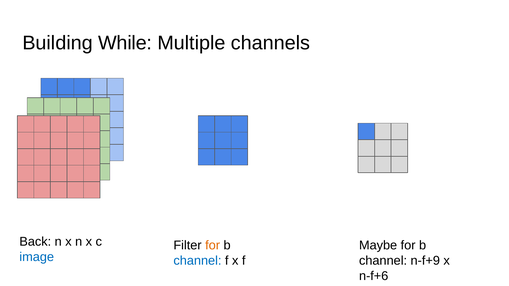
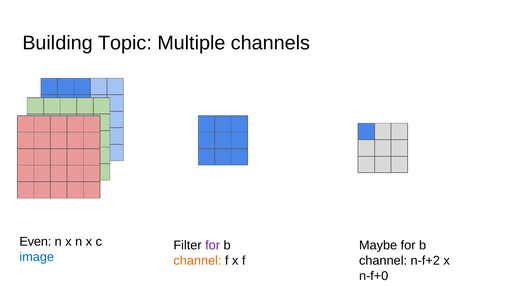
While: While -> Topic
Back: Back -> Even
for at (213, 246) colour: orange -> purple
channel at (197, 261) colour: blue -> orange
n-f+9: n-f+9 -> n-f+2
n-f+6: n-f+6 -> n-f+0
